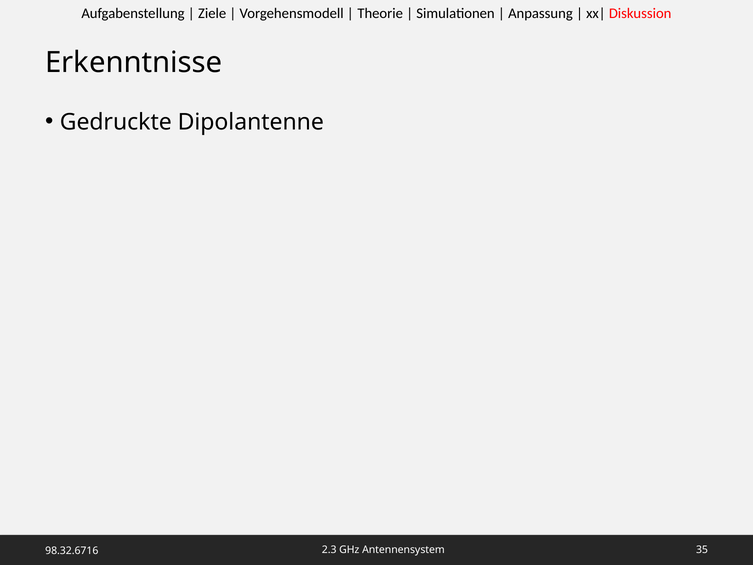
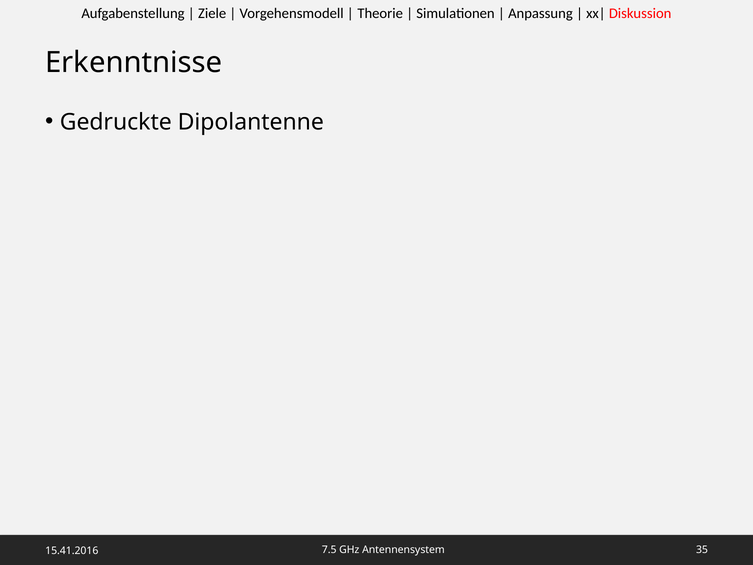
2.3: 2.3 -> 7.5
98.32.6716: 98.32.6716 -> 15.41.2016
